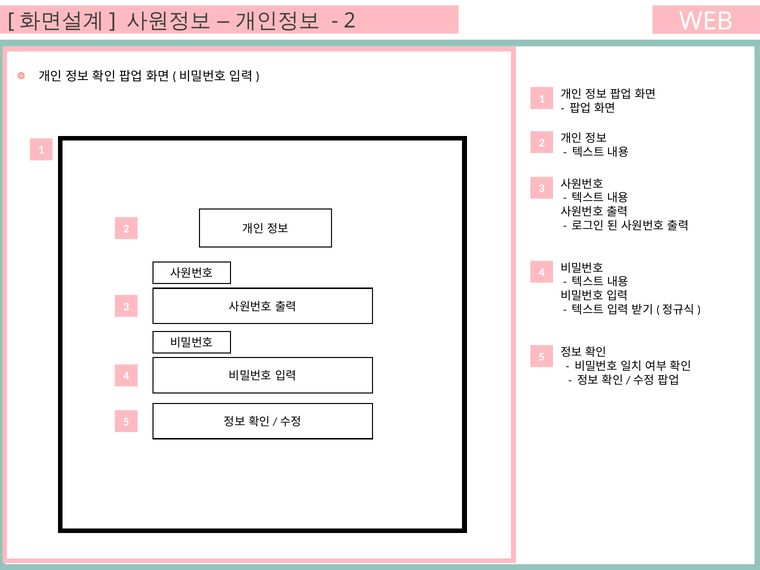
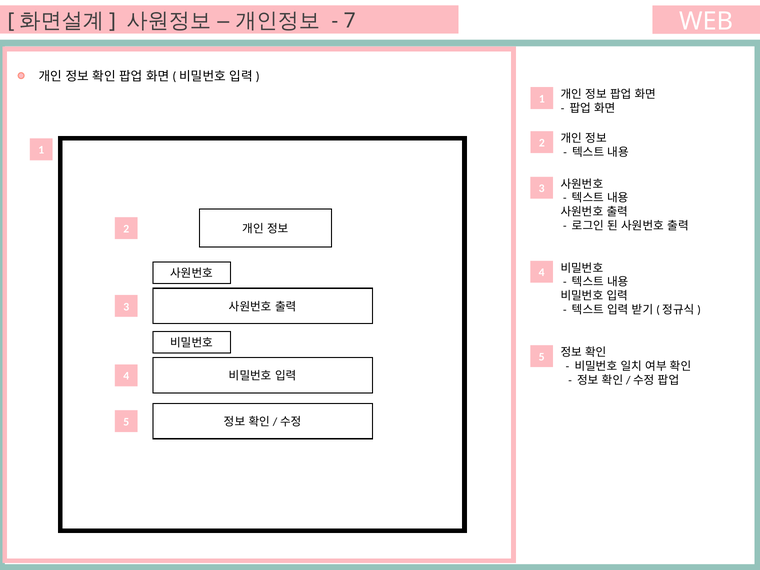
2 at (350, 21): 2 -> 7
